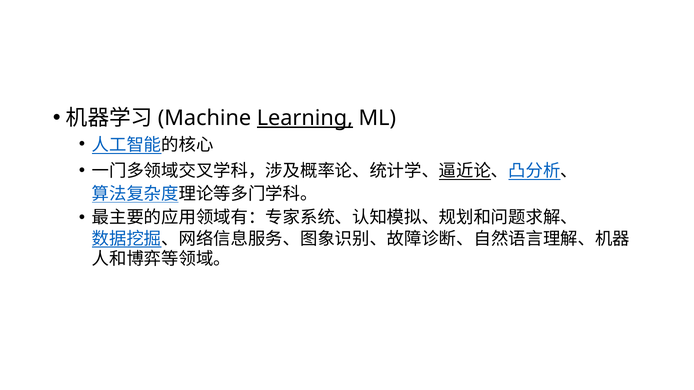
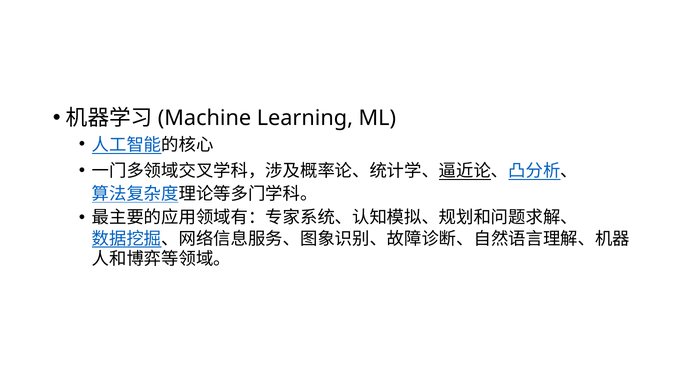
Learning underline: present -> none
